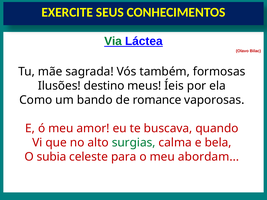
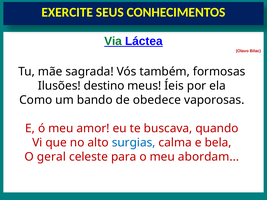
romance: romance -> obedece
surgias colour: green -> blue
subia: subia -> geral
